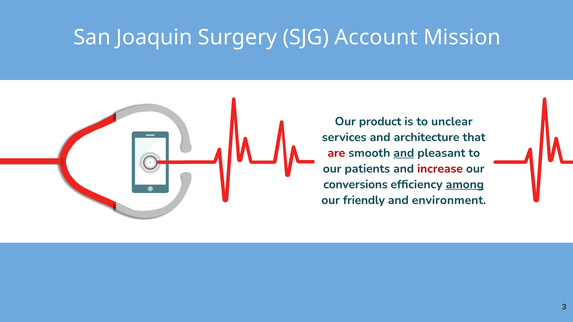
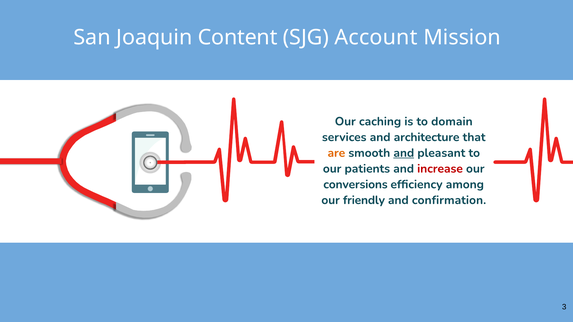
Surgery: Surgery -> Content
product: product -> caching
unclear: unclear -> domain
are colour: red -> orange
among underline: present -> none
environment: environment -> confirmation
